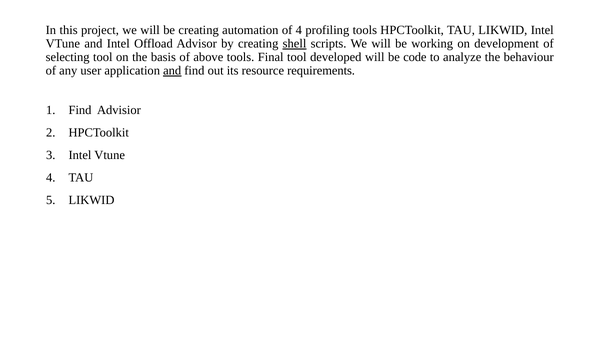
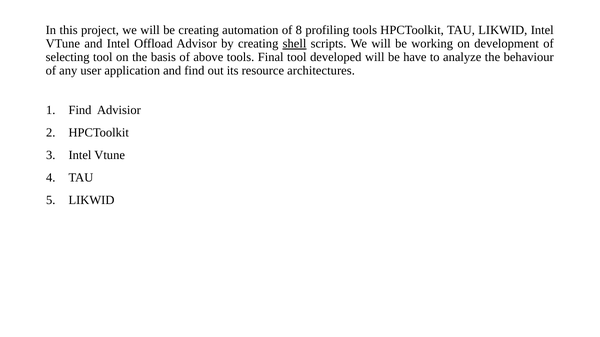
of 4: 4 -> 8
code: code -> have
and at (172, 71) underline: present -> none
requirements: requirements -> architectures
